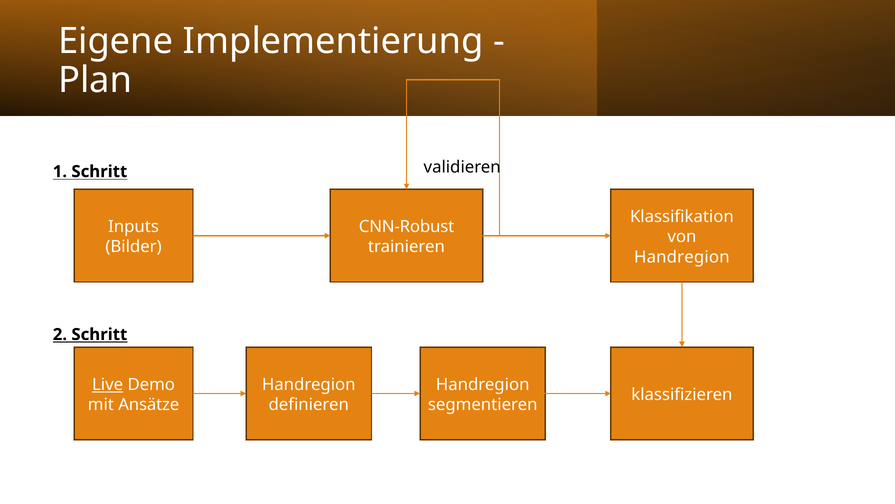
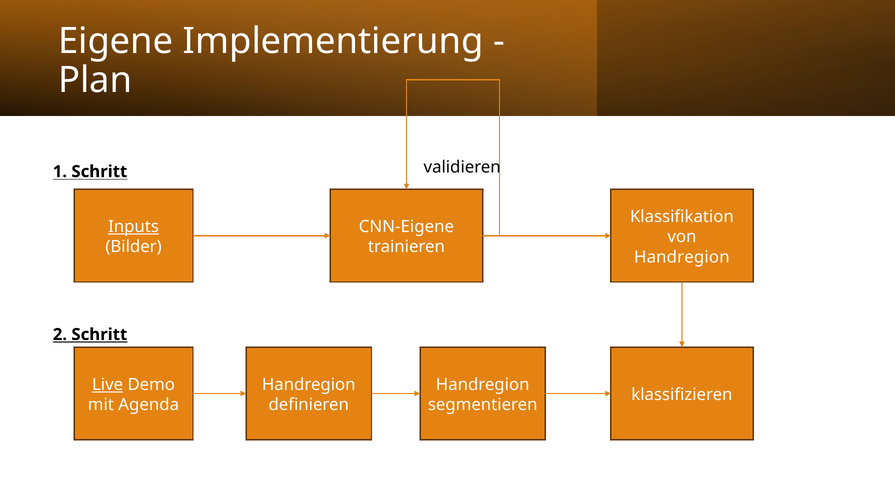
Inputs underline: none -> present
CNN-Robust: CNN-Robust -> CNN-Eigene
Ansätze: Ansätze -> Agenda
